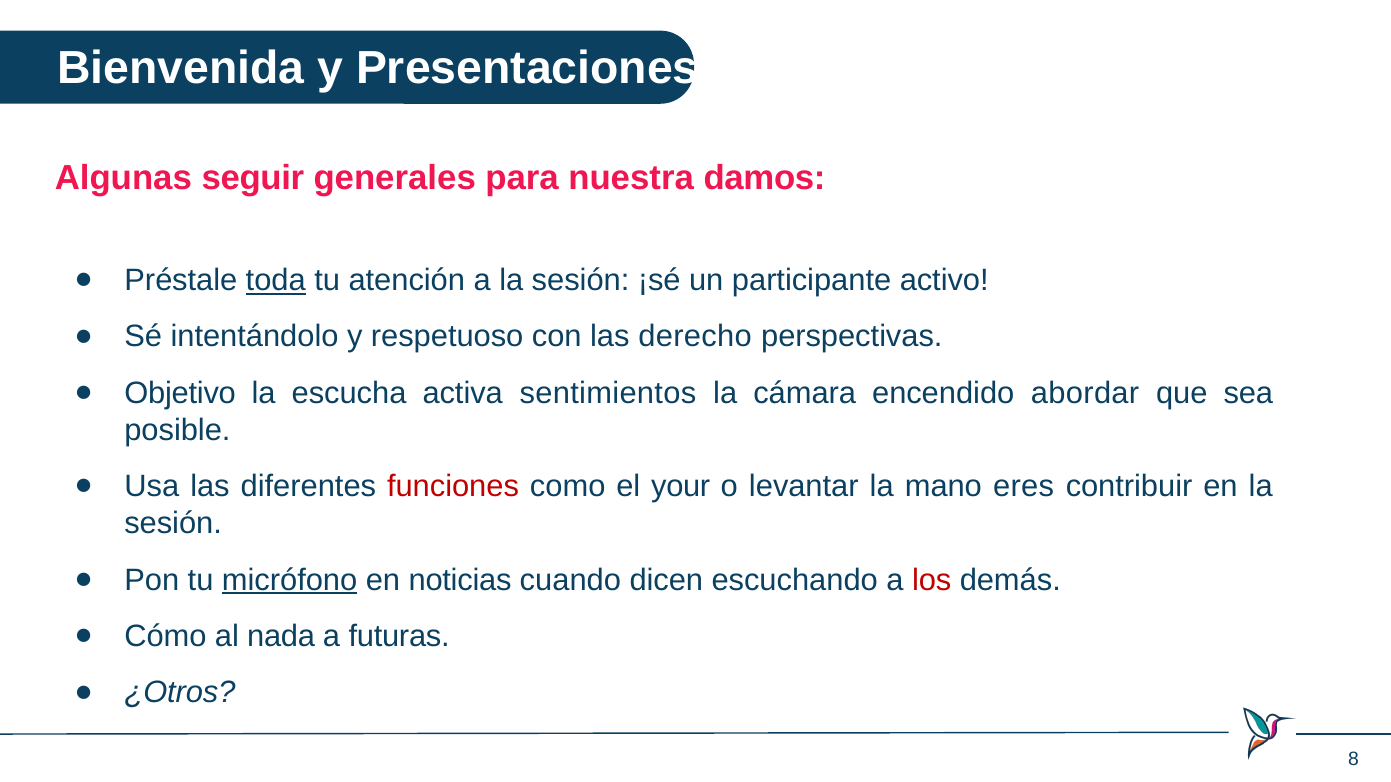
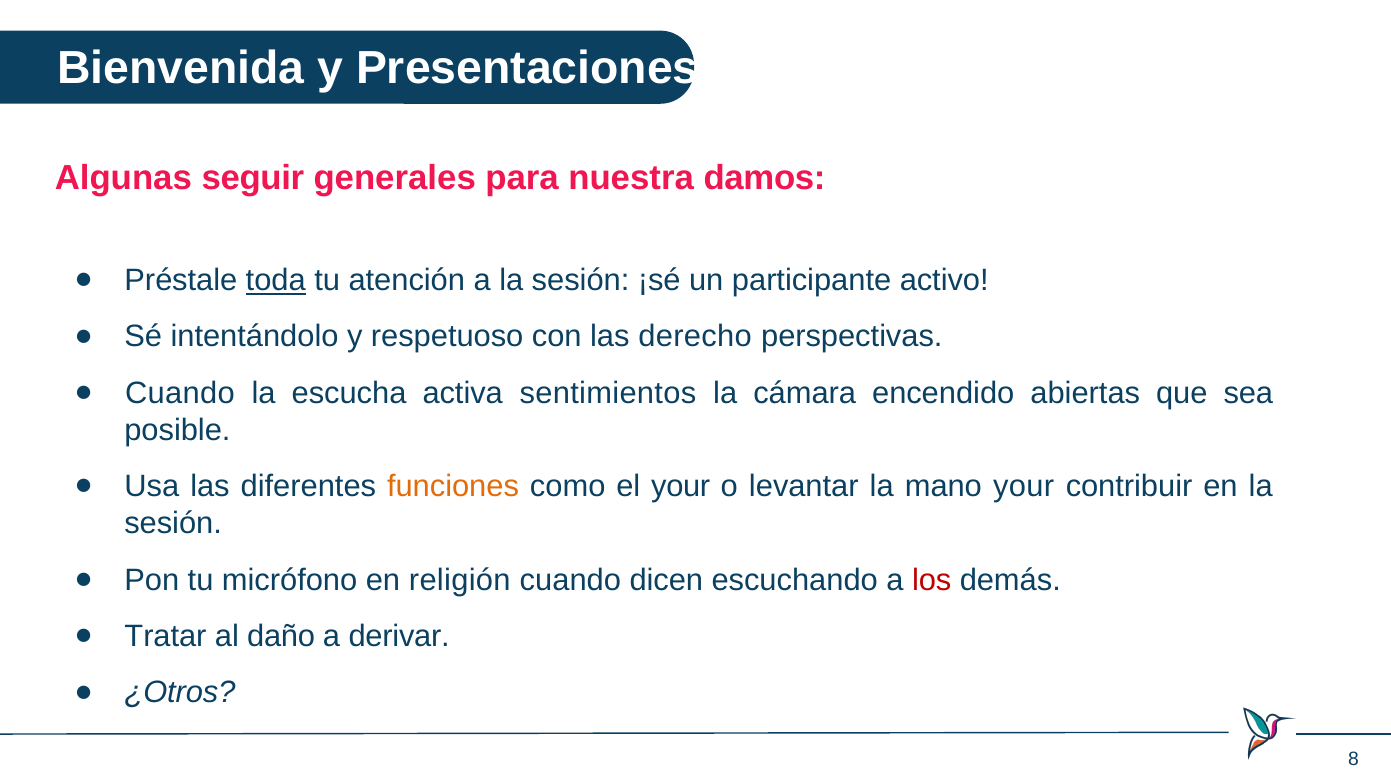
Objetivo at (180, 393): Objetivo -> Cuando
abordar: abordar -> abiertas
funciones colour: red -> orange
mano eres: eres -> your
micrófono underline: present -> none
noticias: noticias -> religión
Cómo: Cómo -> Tratar
nada: nada -> daño
futuras: futuras -> derivar
